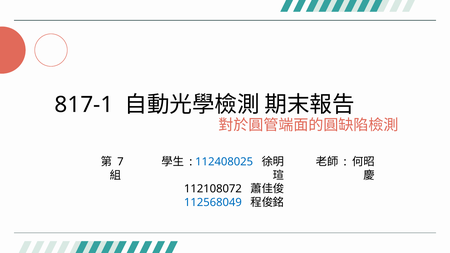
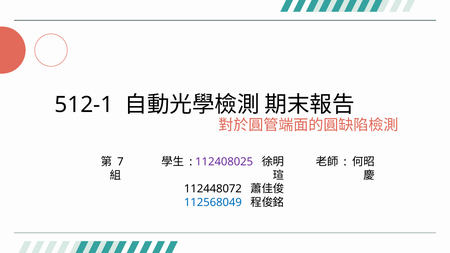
817-1: 817-1 -> 512-1
112408025 colour: blue -> purple
112108072: 112108072 -> 112448072
